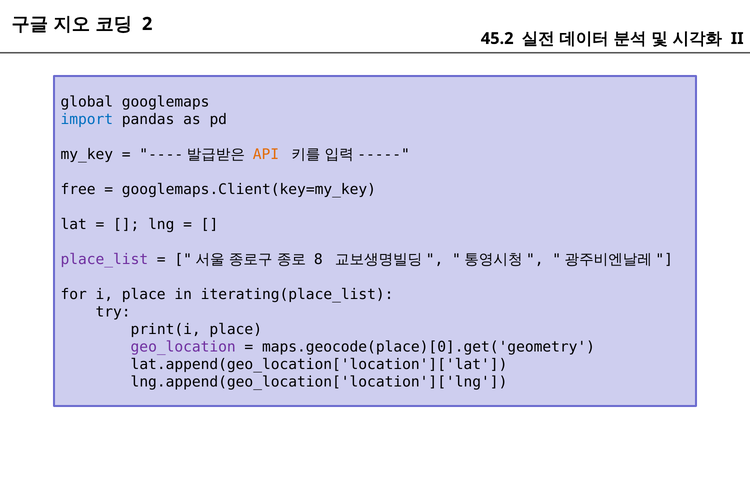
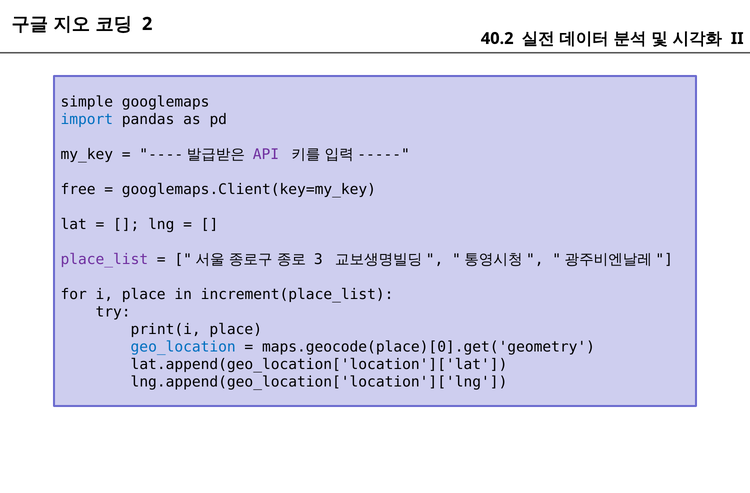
45.2: 45.2 -> 40.2
global: global -> simple
API colour: orange -> purple
8: 8 -> 3
iterating(place_list: iterating(place_list -> increment(place_list
geo_location colour: purple -> blue
